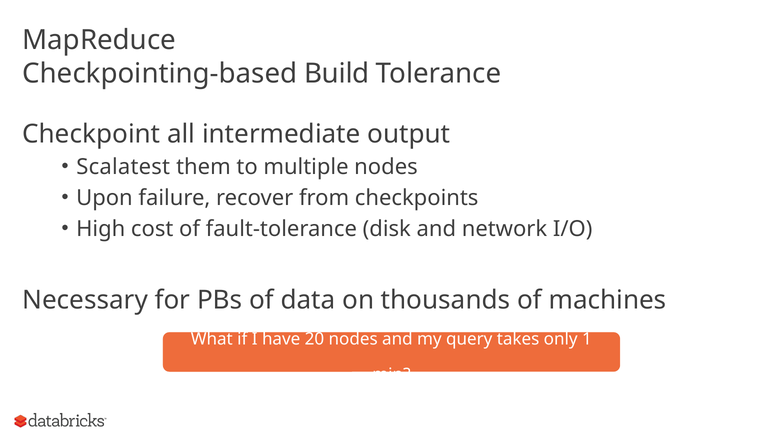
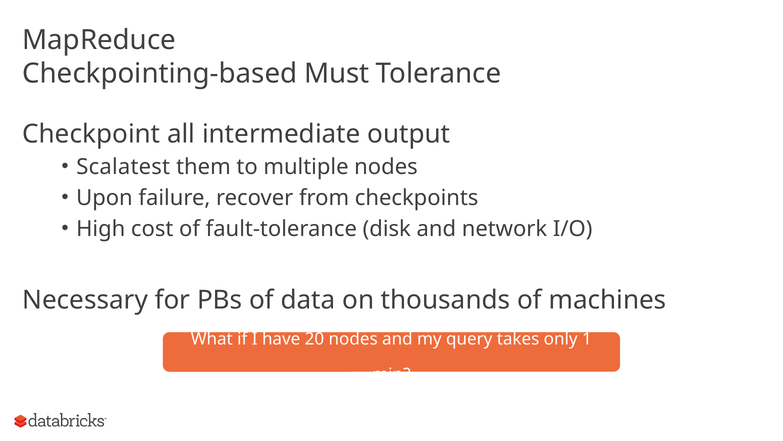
Build: Build -> Must
